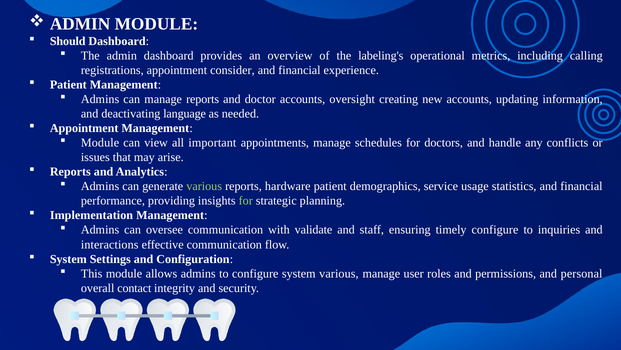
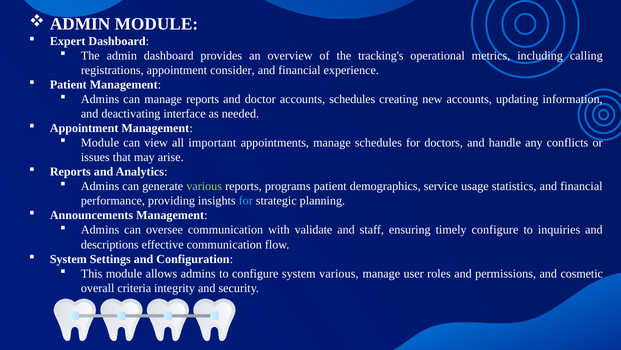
Should: Should -> Expert
labeling's: labeling's -> tracking's
accounts oversight: oversight -> schedules
language: language -> interface
hardware: hardware -> programs
for at (246, 201) colour: light green -> light blue
Implementation: Implementation -> Announcements
interactions: interactions -> descriptions
personal: personal -> cosmetic
contact: contact -> criteria
